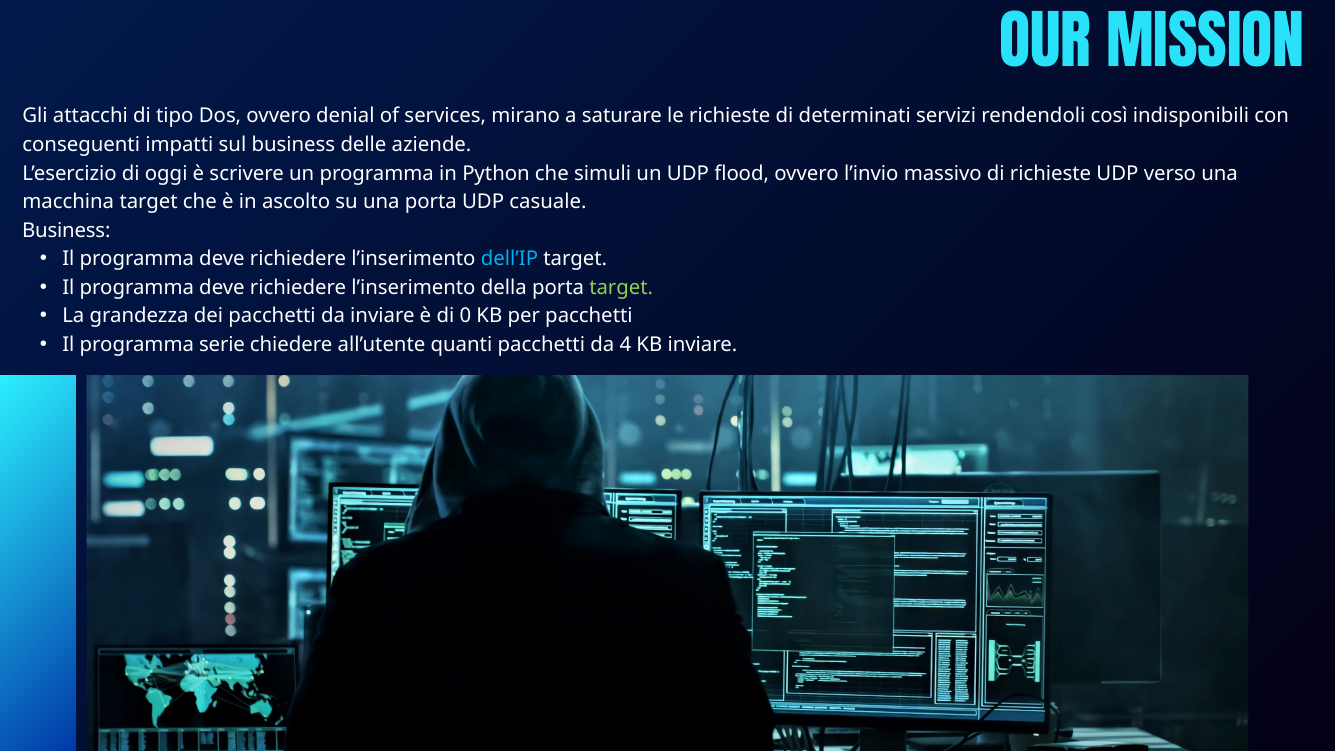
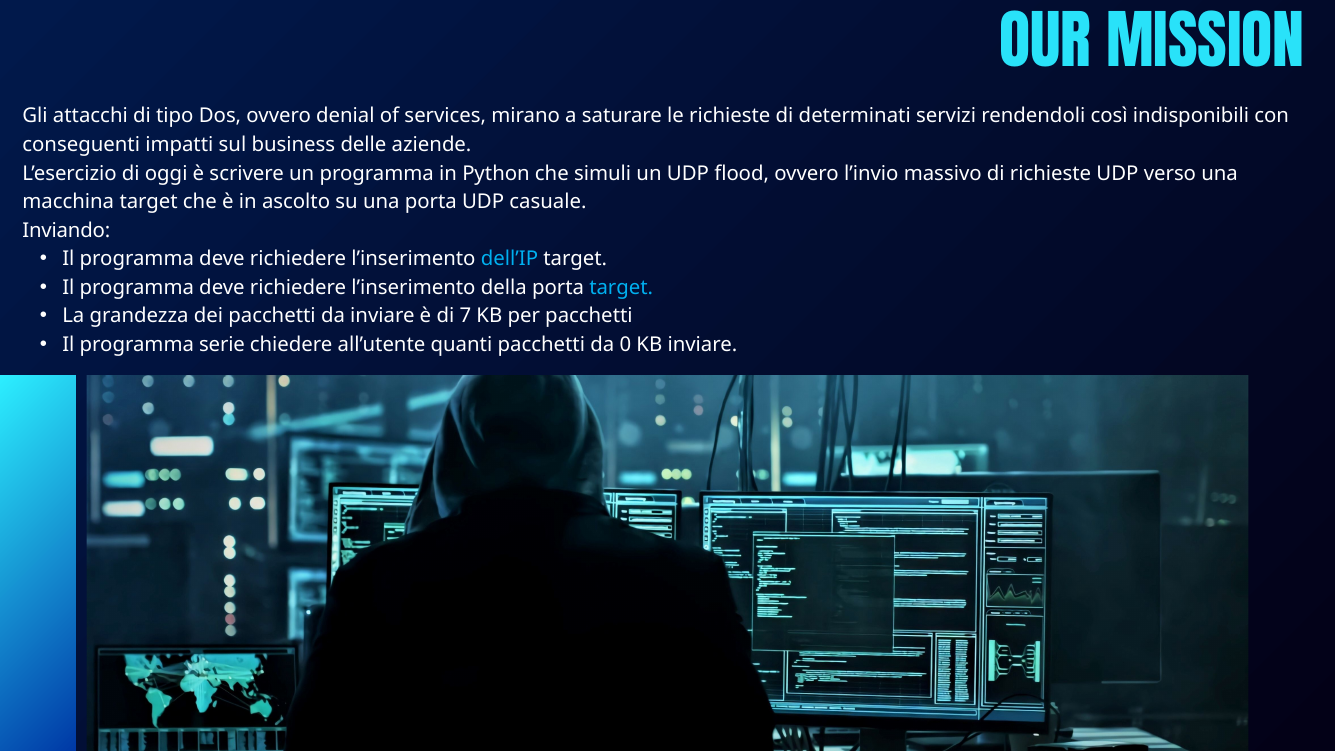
Business at (66, 230): Business -> Inviando
target at (621, 287) colour: light green -> light blue
0: 0 -> 7
4: 4 -> 0
